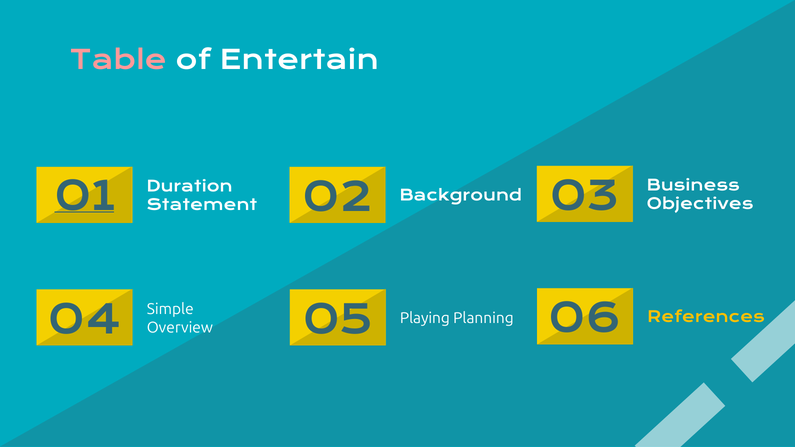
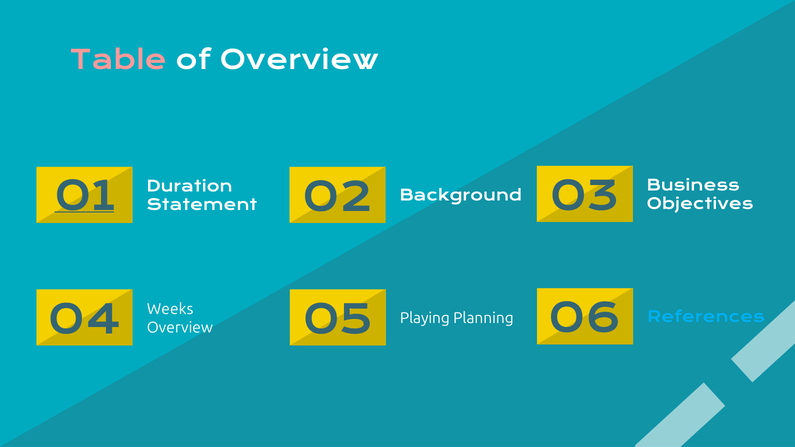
of Entertain: Entertain -> Overview
Simple: Simple -> Weeks
References colour: yellow -> light blue
